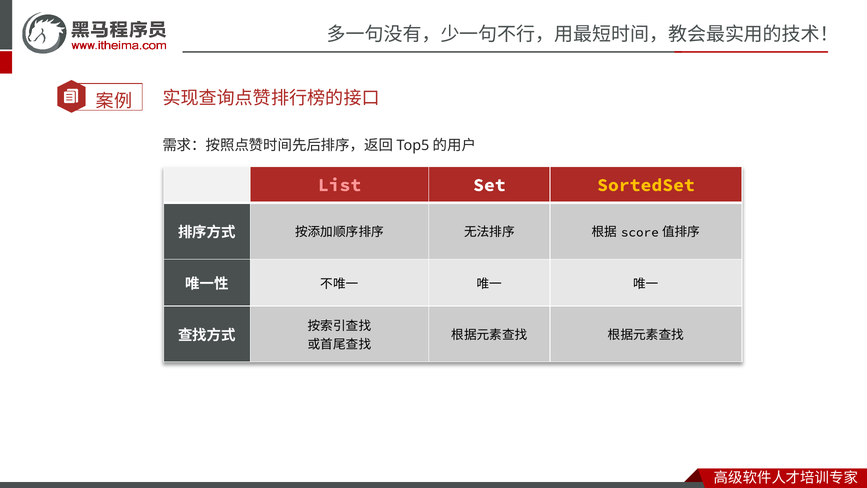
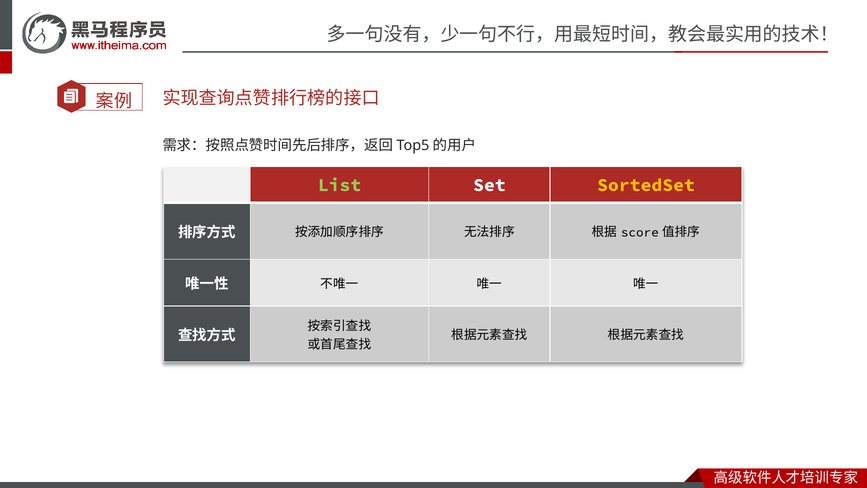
List colour: pink -> light green
